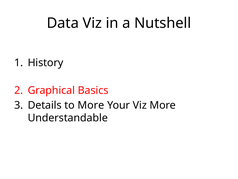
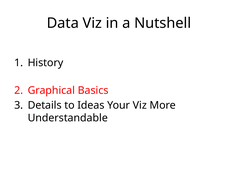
to More: More -> Ideas
